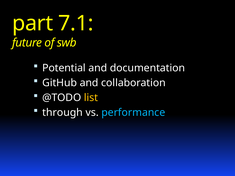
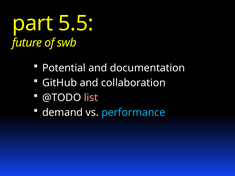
7.1: 7.1 -> 5.5
list colour: yellow -> pink
through: through -> demand
